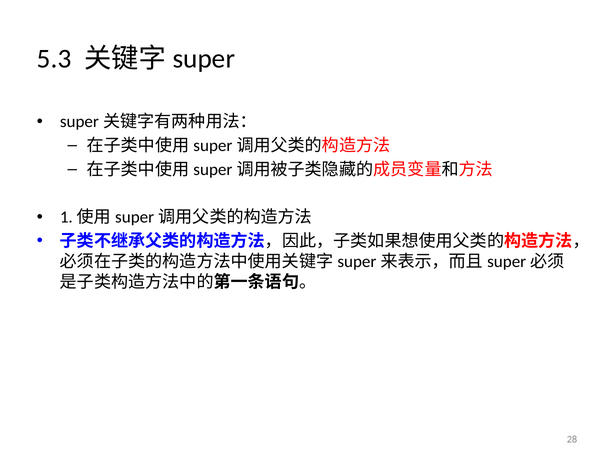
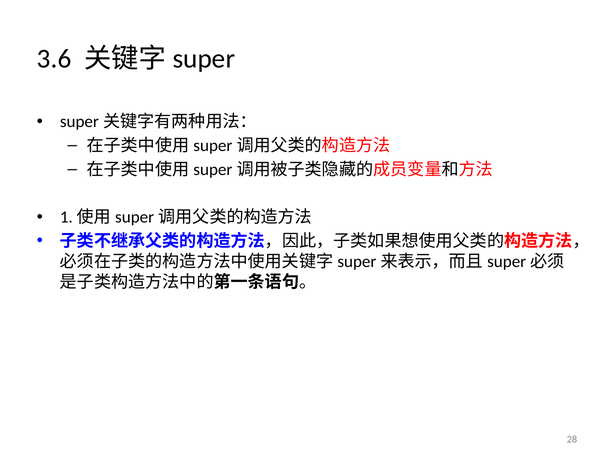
5.3: 5.3 -> 3.6
